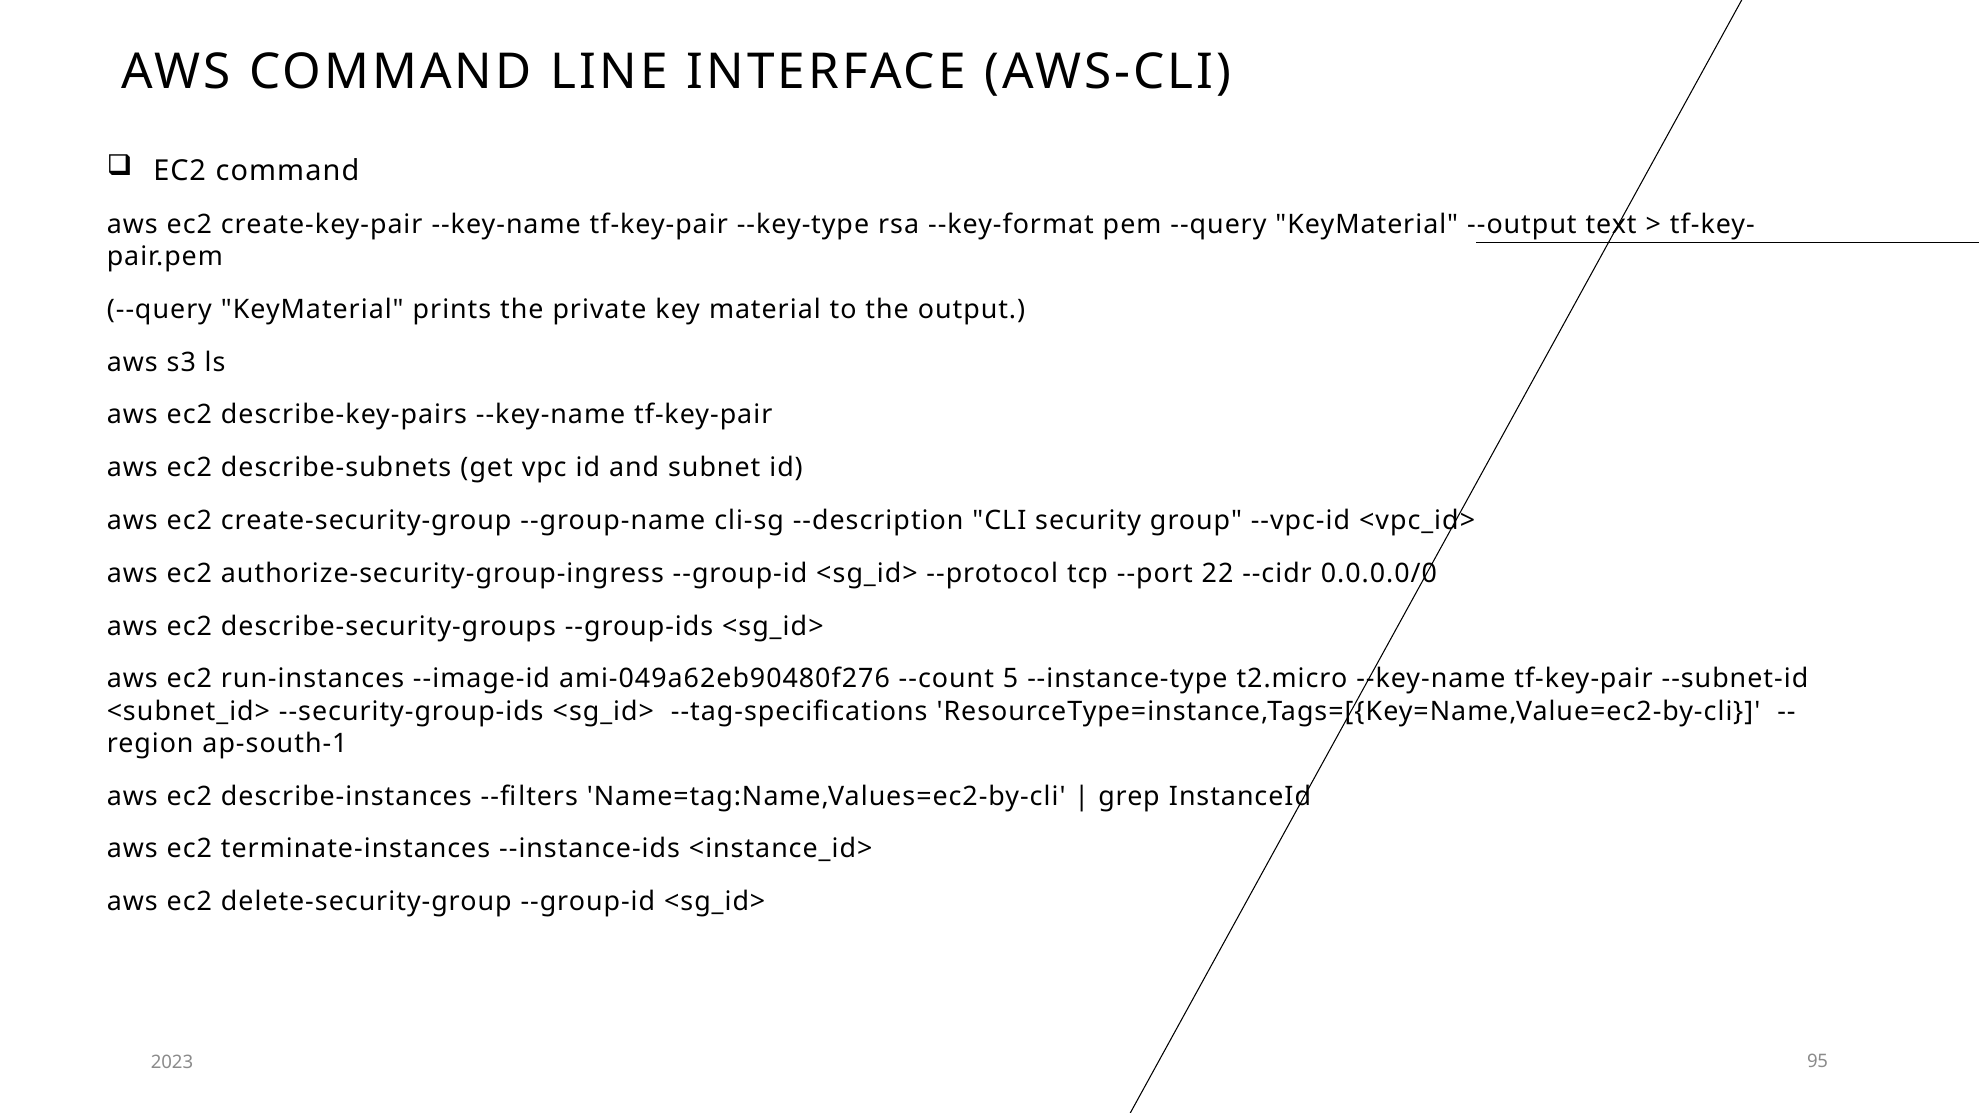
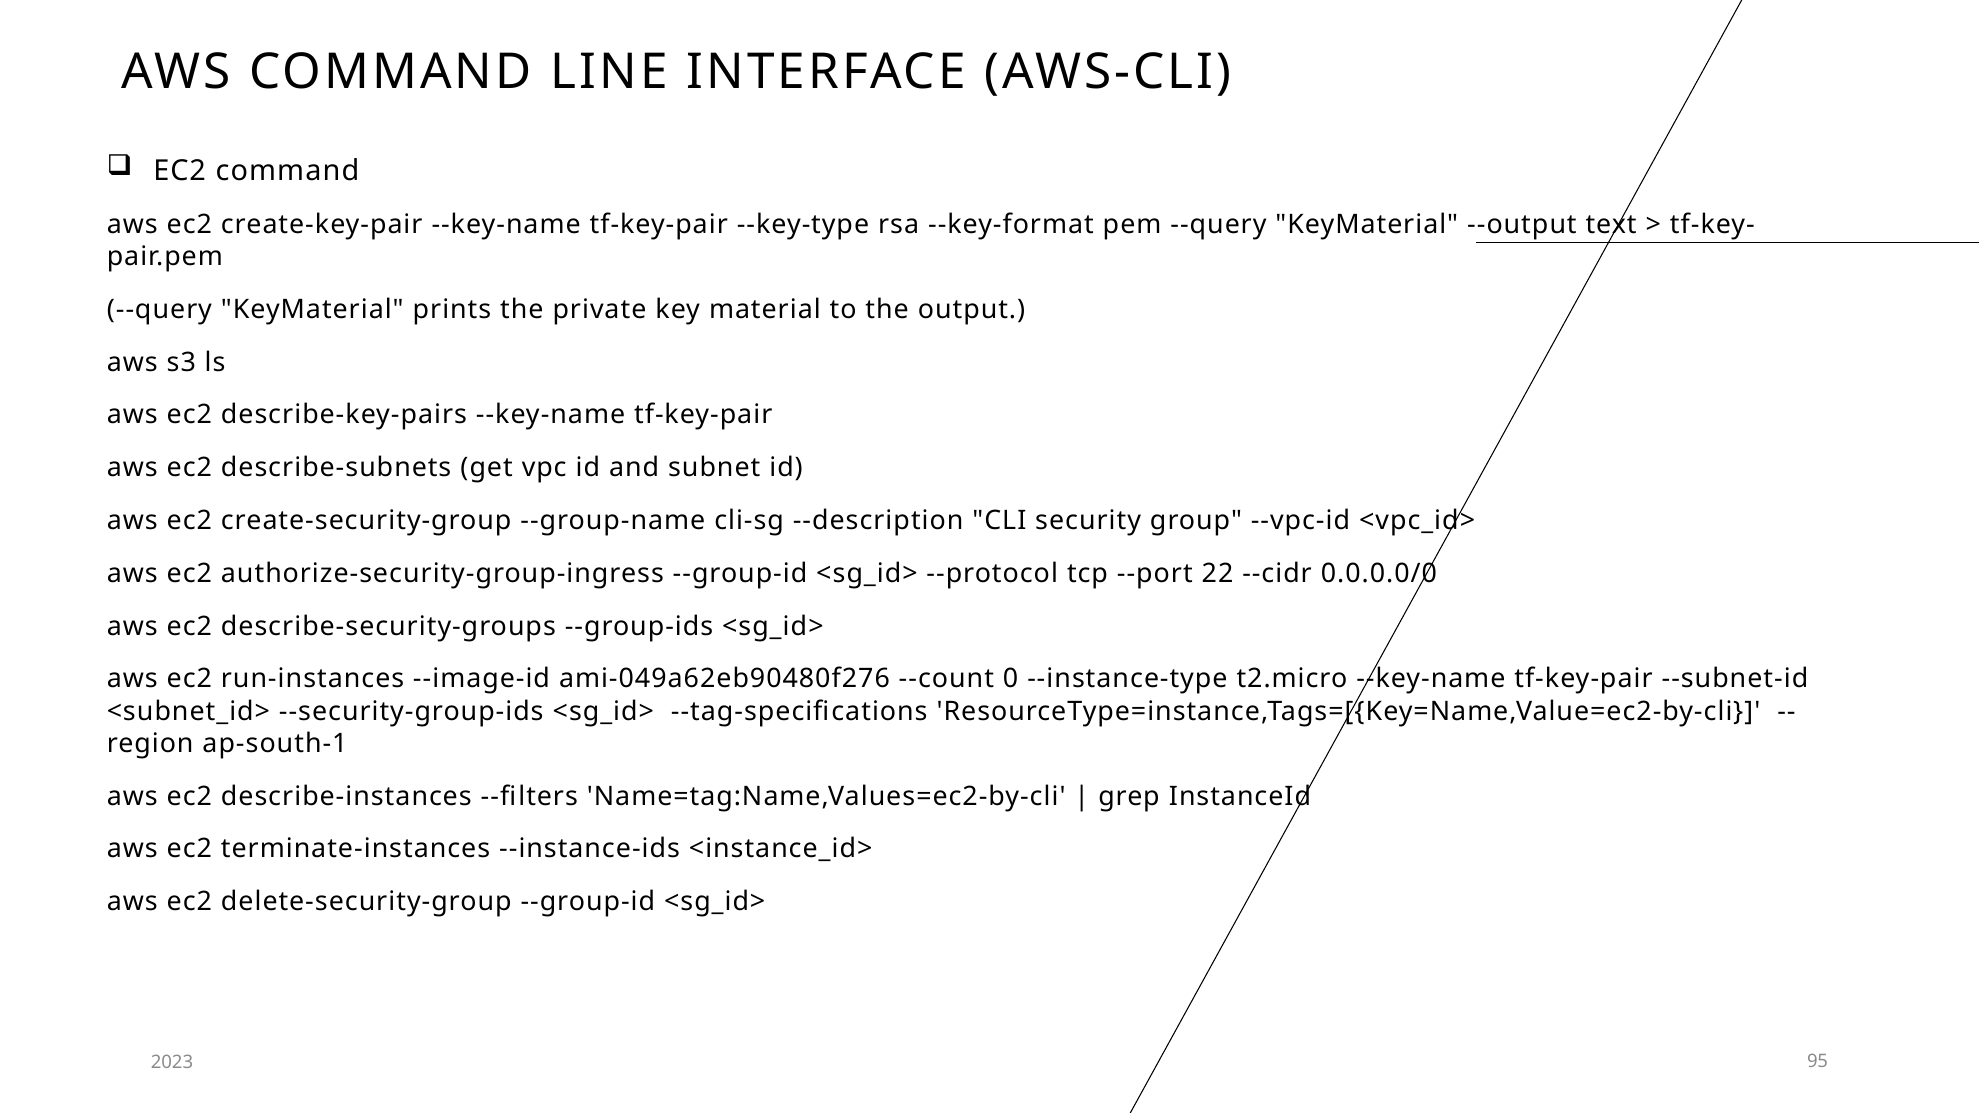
5: 5 -> 0
